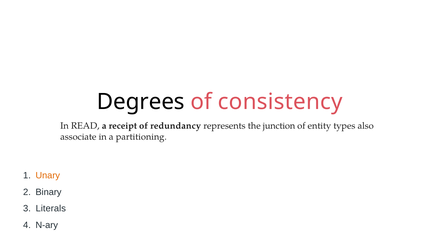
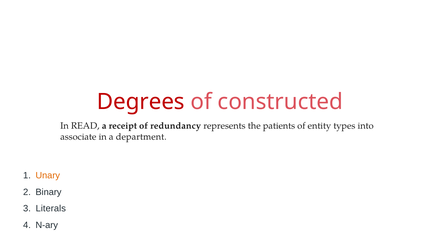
Degrees colour: black -> red
consistency: consistency -> constructed
junction: junction -> patients
also: also -> into
partitioning: partitioning -> department
